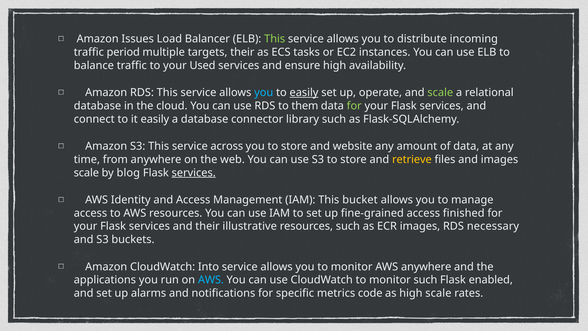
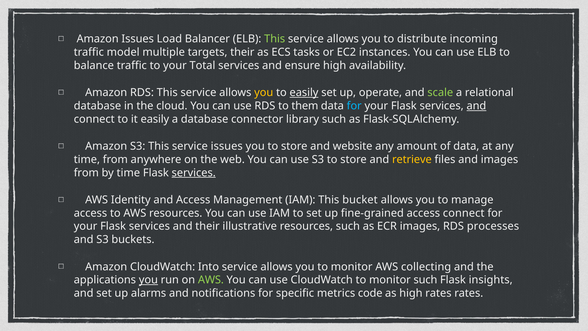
period: period -> model
Used: Used -> Total
you at (264, 93) colour: light blue -> yellow
for at (354, 106) colour: light green -> light blue
and at (476, 106) underline: none -> present
service across: across -> issues
scale at (86, 173): scale -> from
by blog: blog -> time
access finished: finished -> connect
necessary: necessary -> processes
AWS anywhere: anywhere -> collecting
you at (148, 280) underline: none -> present
AWS at (211, 280) colour: light blue -> light green
enabled: enabled -> insights
high scale: scale -> rates
